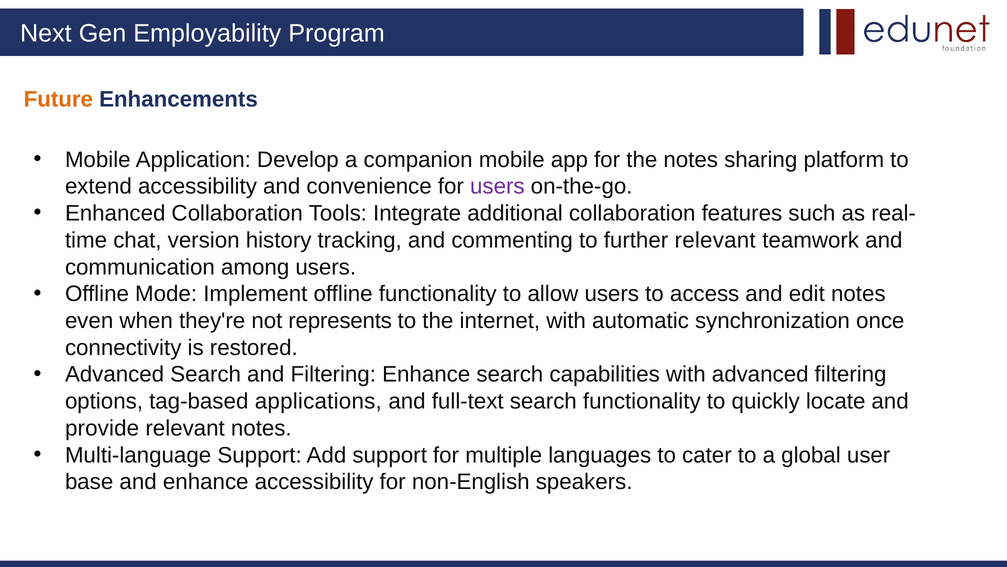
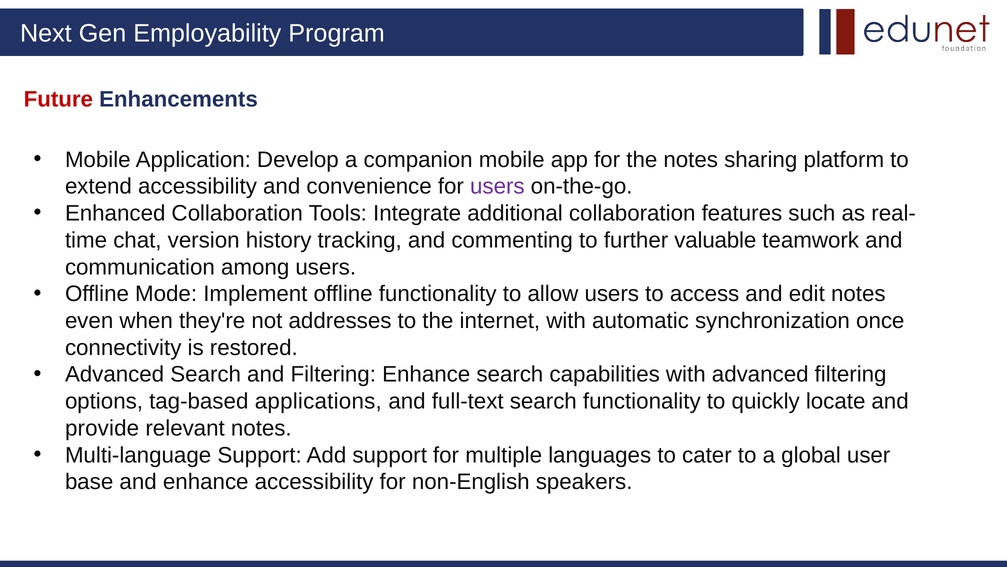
Future colour: orange -> red
further relevant: relevant -> valuable
represents: represents -> addresses
